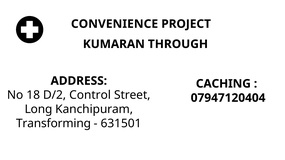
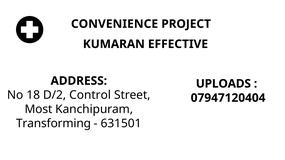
THROUGH: THROUGH -> EFFECTIVE
CACHING: CACHING -> UPLOADS
Long: Long -> Most
